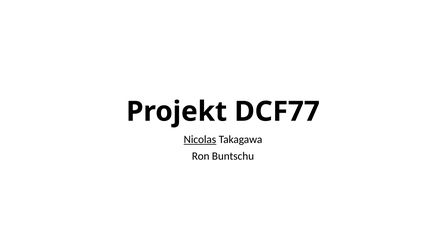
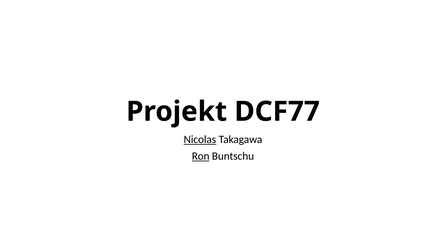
Ron underline: none -> present
